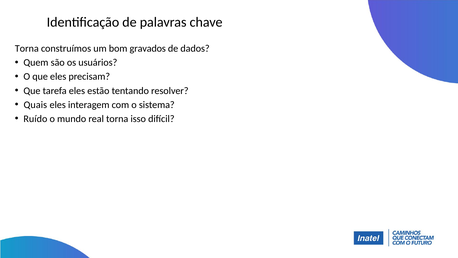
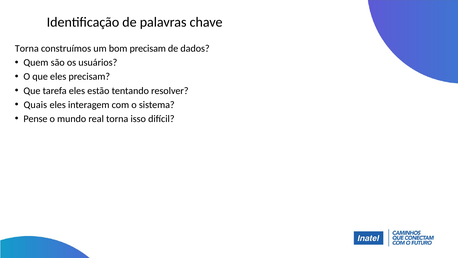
bom gravados: gravados -> precisam
Ruído: Ruído -> Pense
